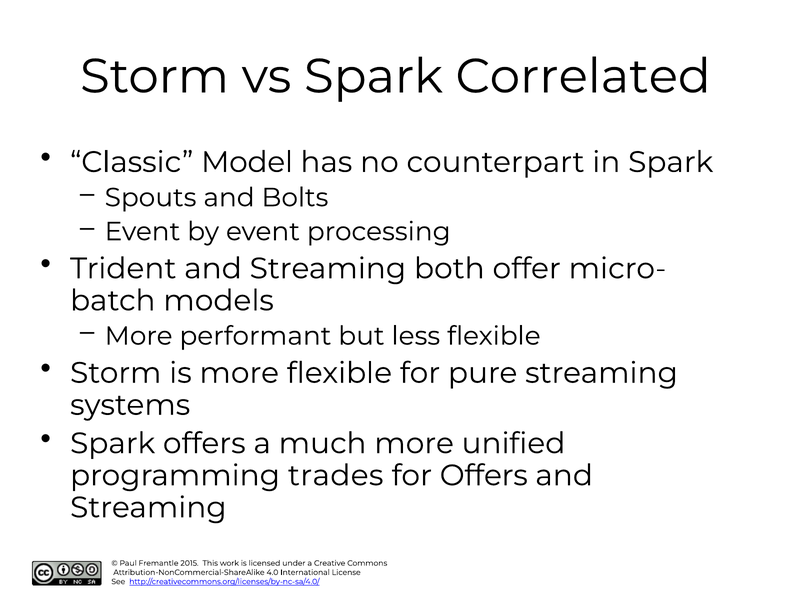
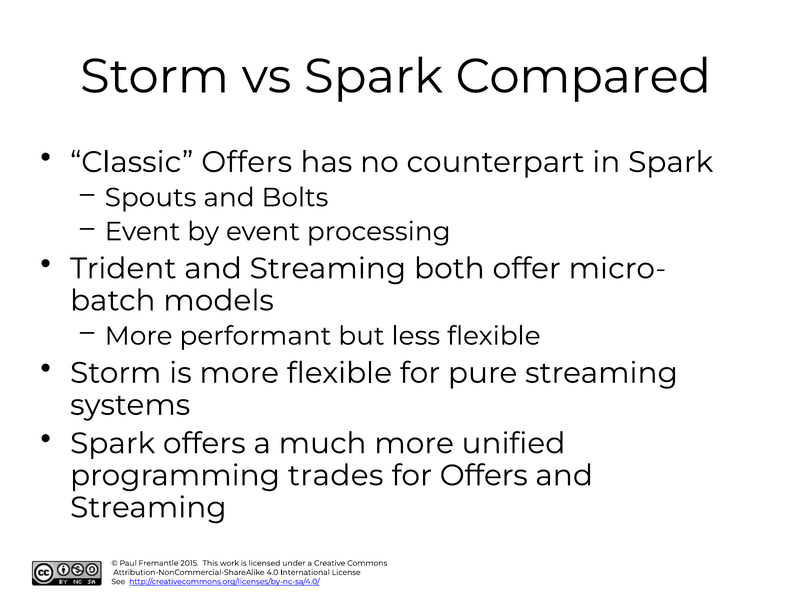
Correlated: Correlated -> Compared
Classic Model: Model -> Offers
